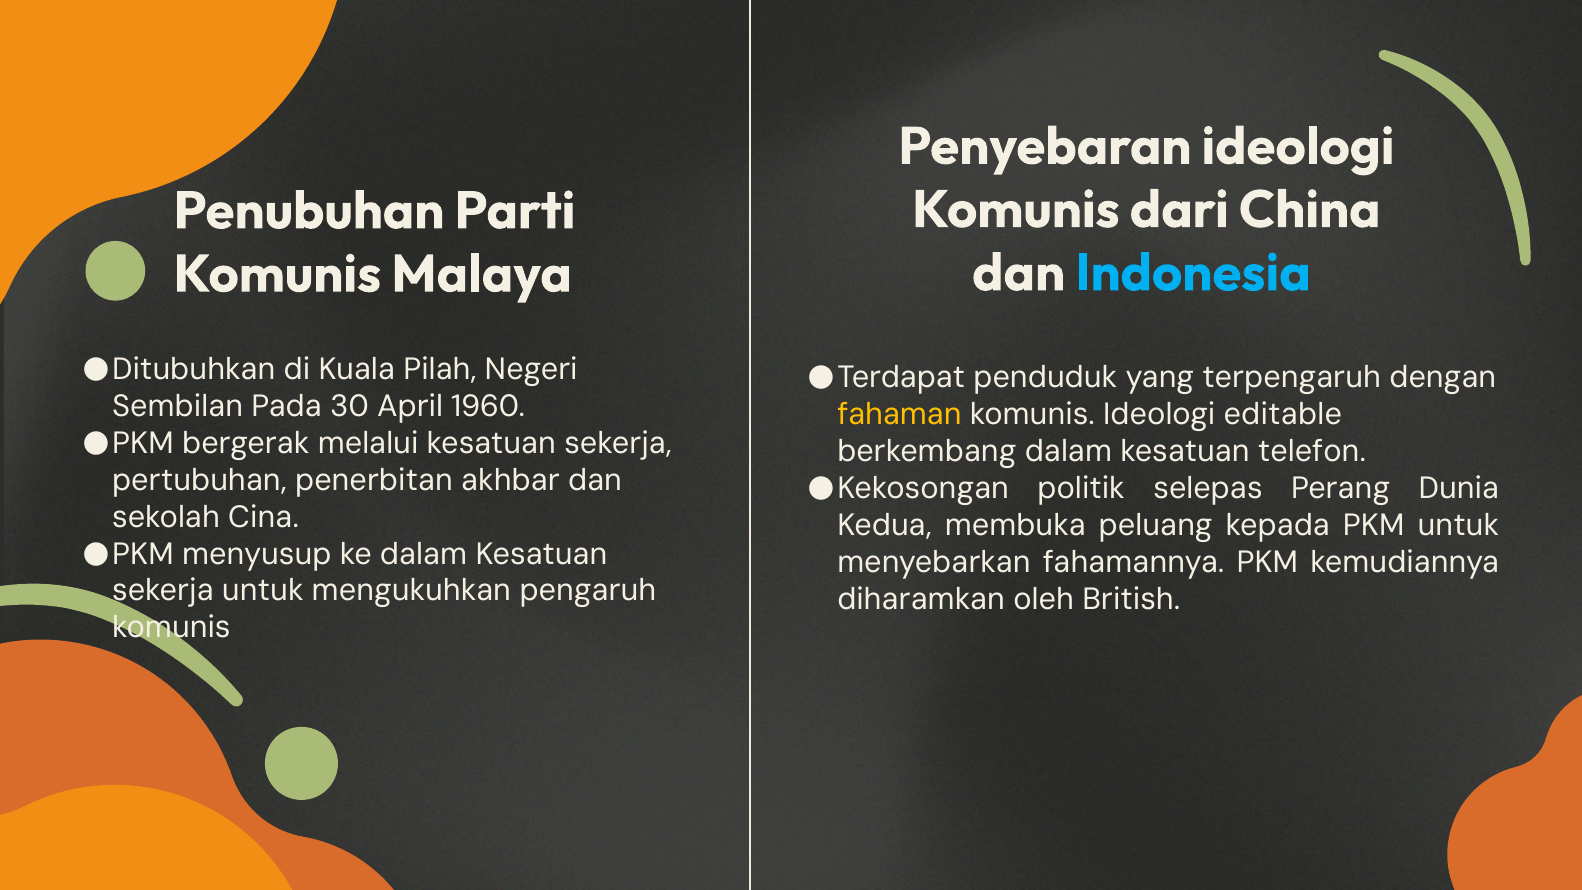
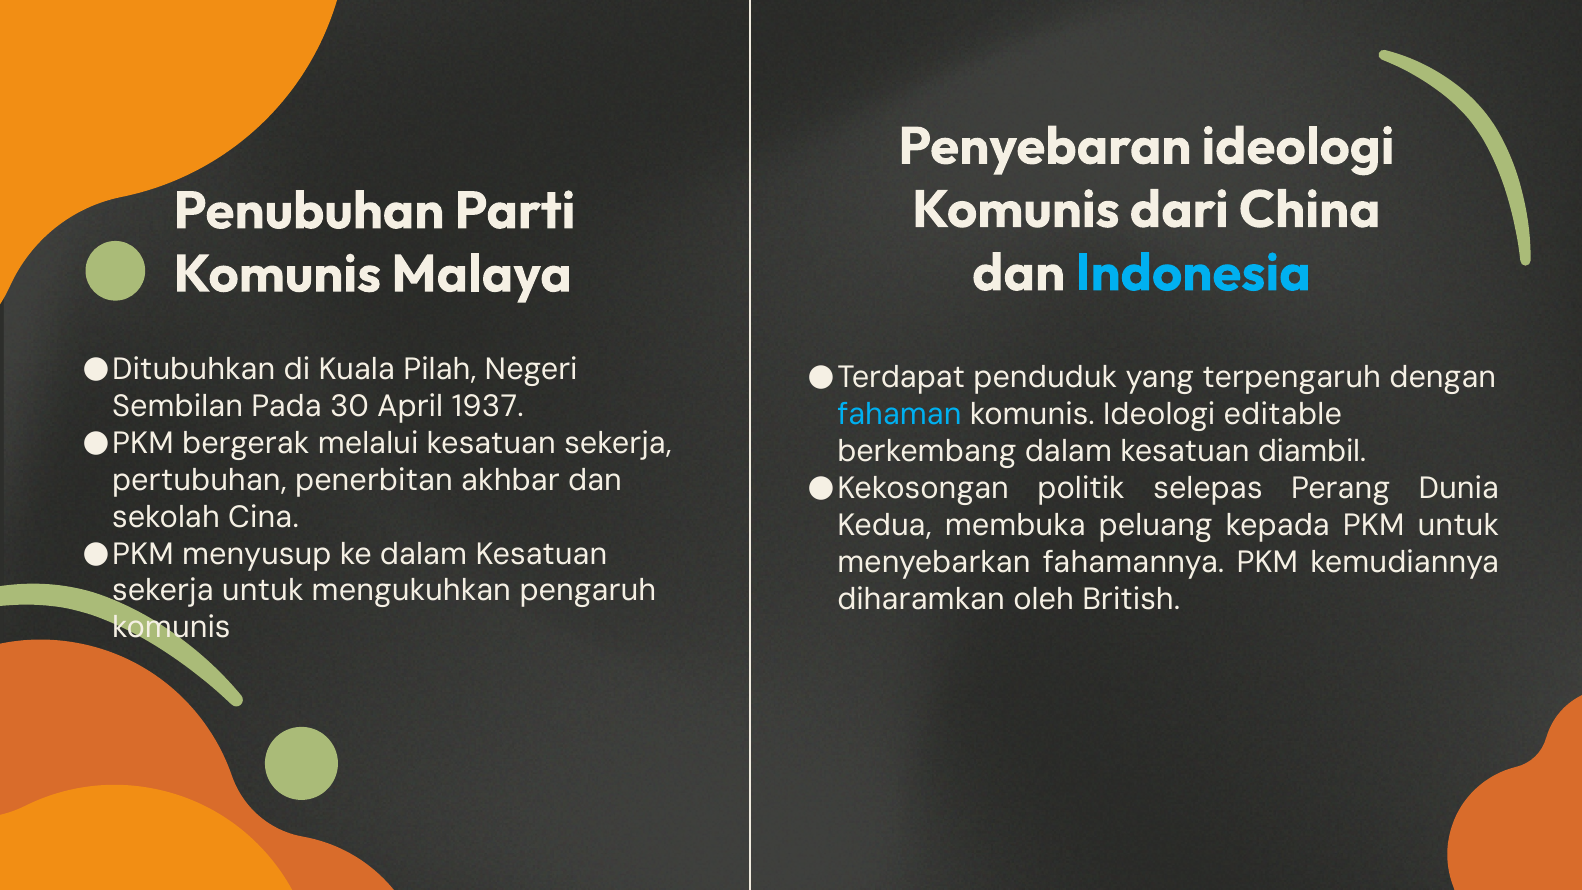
1960: 1960 -> 1937
fahaman colour: yellow -> light blue
telefon: telefon -> diambil
